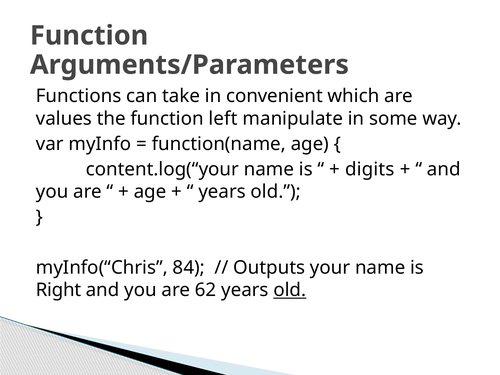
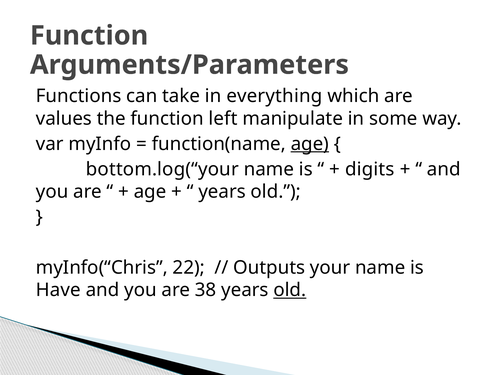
convenient: convenient -> everything
age at (310, 144) underline: none -> present
content.log(“your: content.log(“your -> bottom.log(“your
84: 84 -> 22
Right: Right -> Have
62: 62 -> 38
